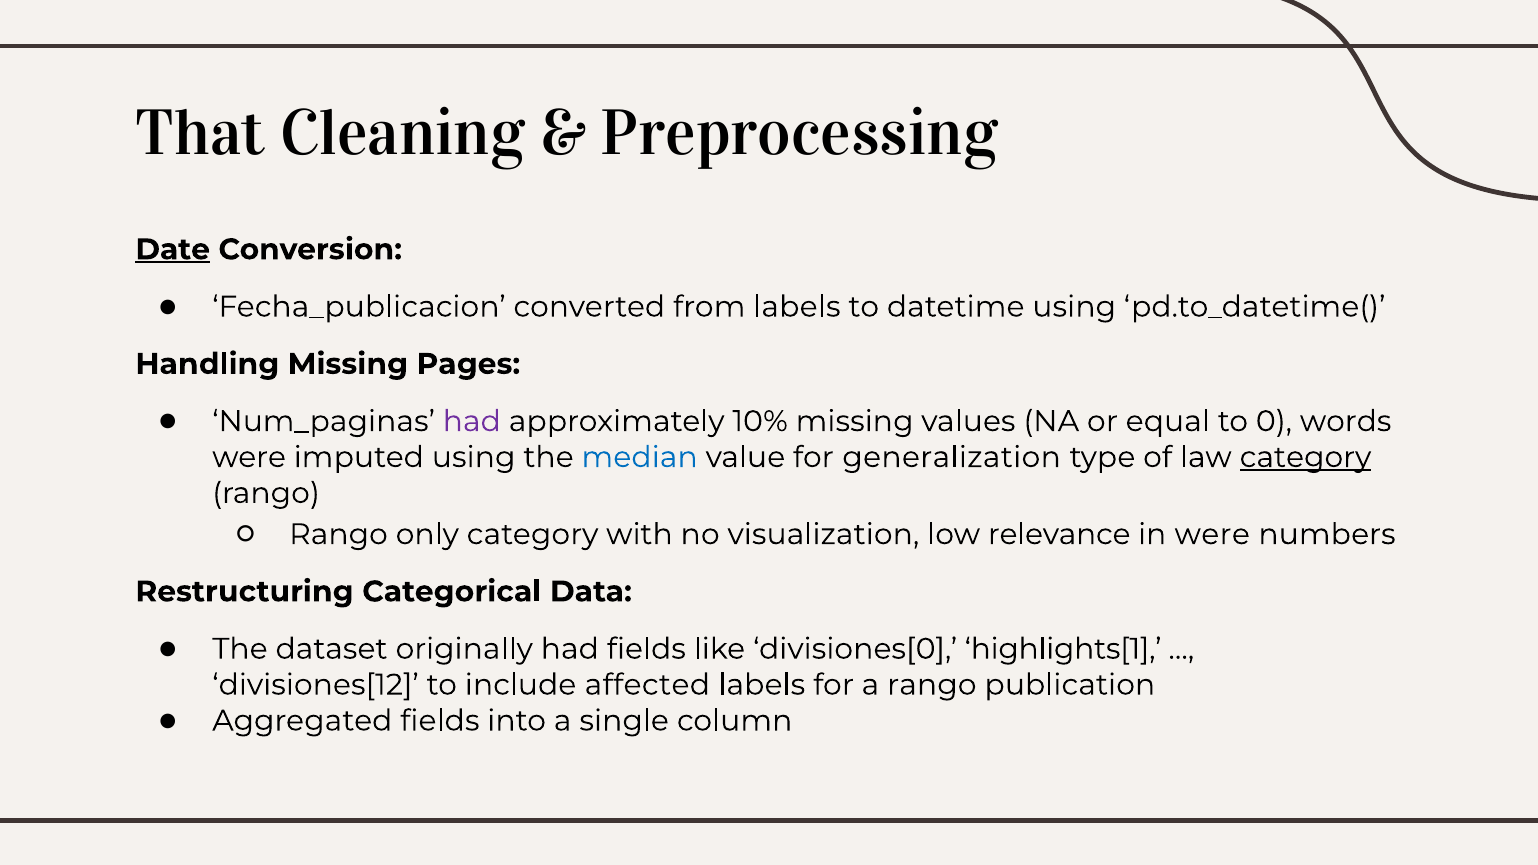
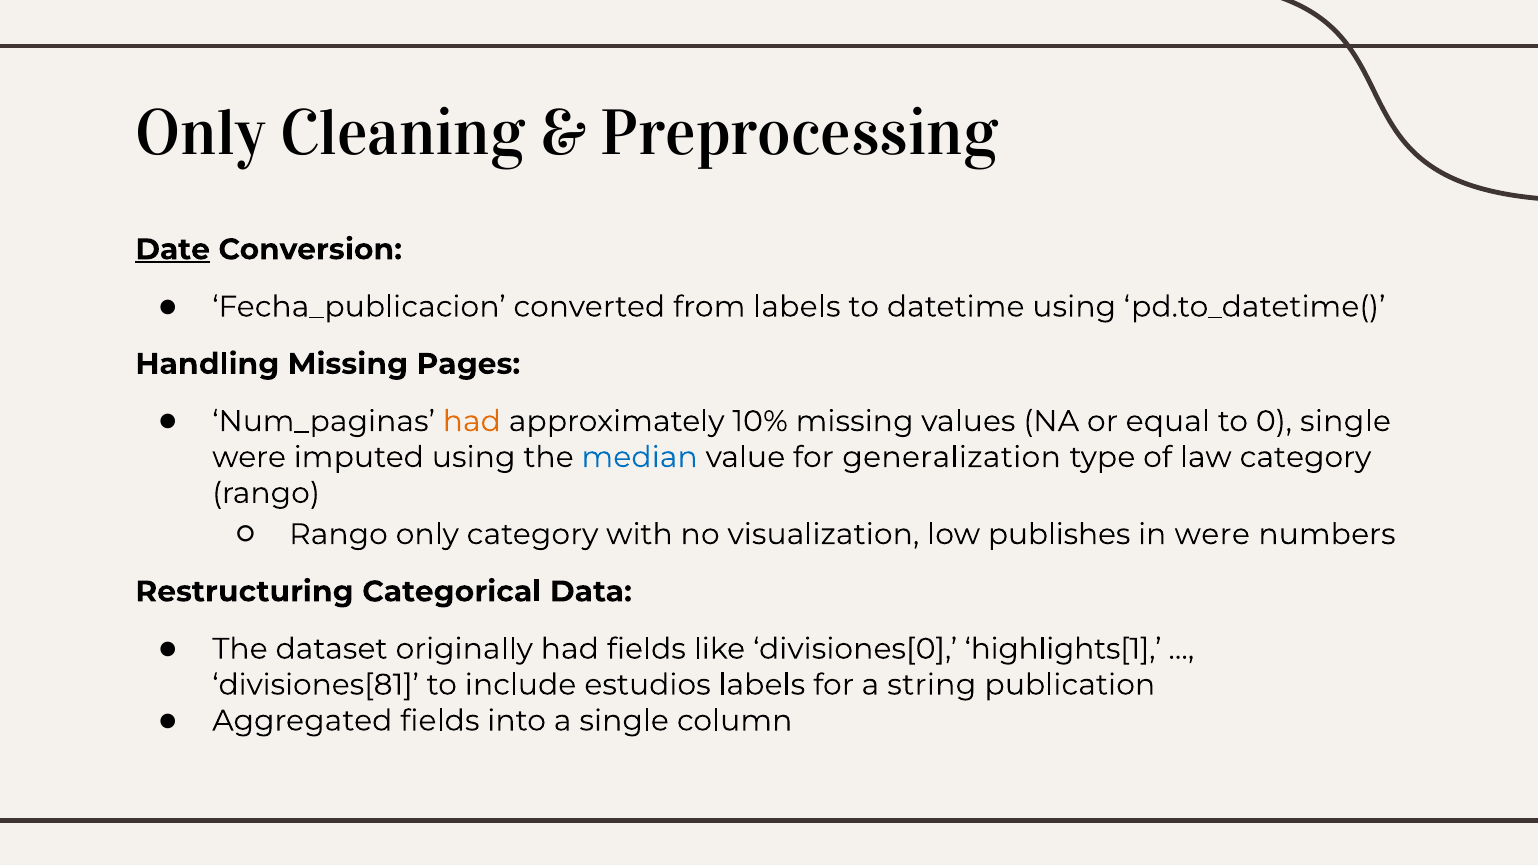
That at (200, 133): That -> Only
had at (472, 421) colour: purple -> orange
0 words: words -> single
category at (1305, 457) underline: present -> none
relevance: relevance -> publishes
divisiones[12: divisiones[12 -> divisiones[81
affected: affected -> estudios
a rango: rango -> string
